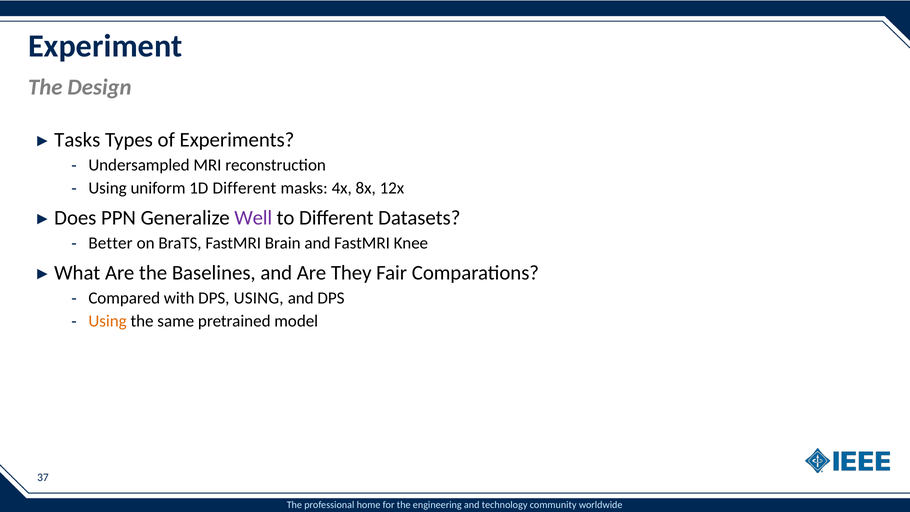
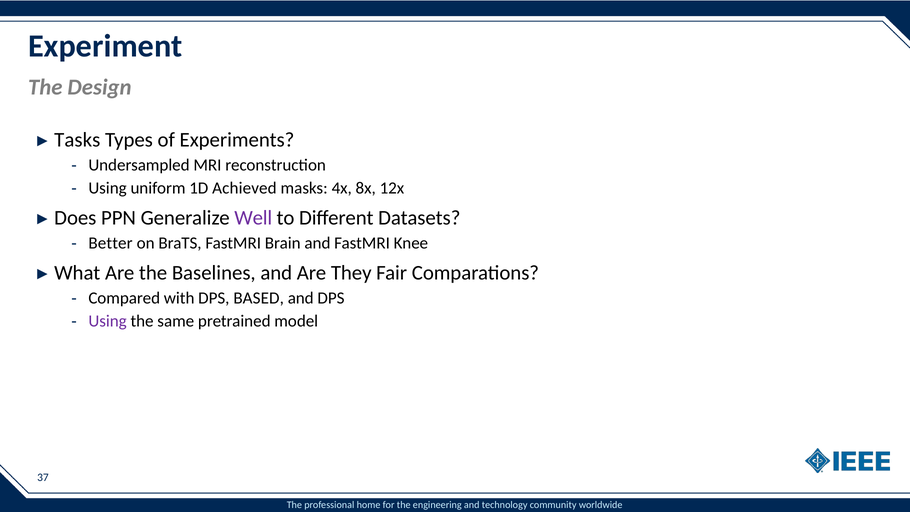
1D Different: Different -> Achieved
DPS USING: USING -> BASED
Using at (108, 321) colour: orange -> purple
